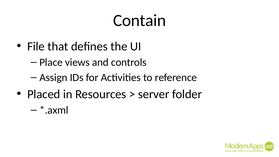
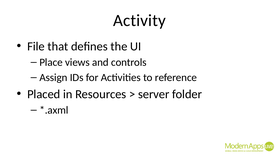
Contain: Contain -> Activity
